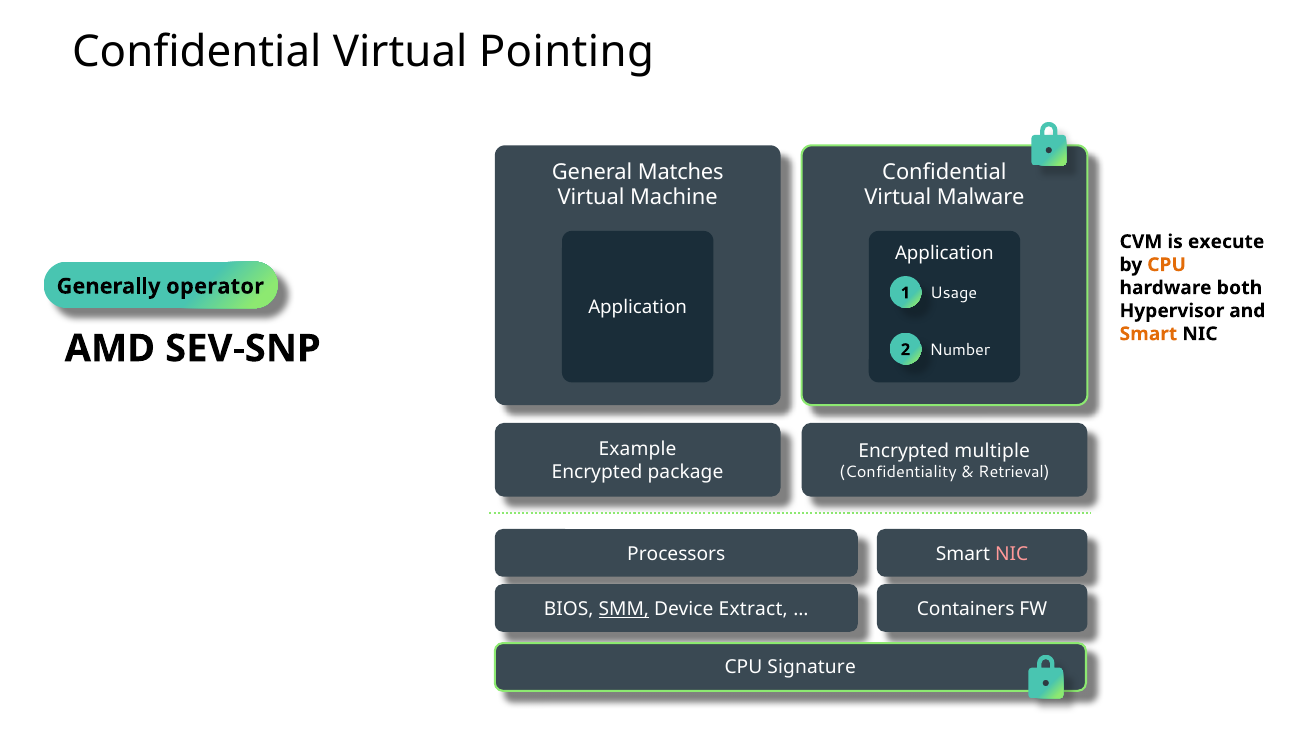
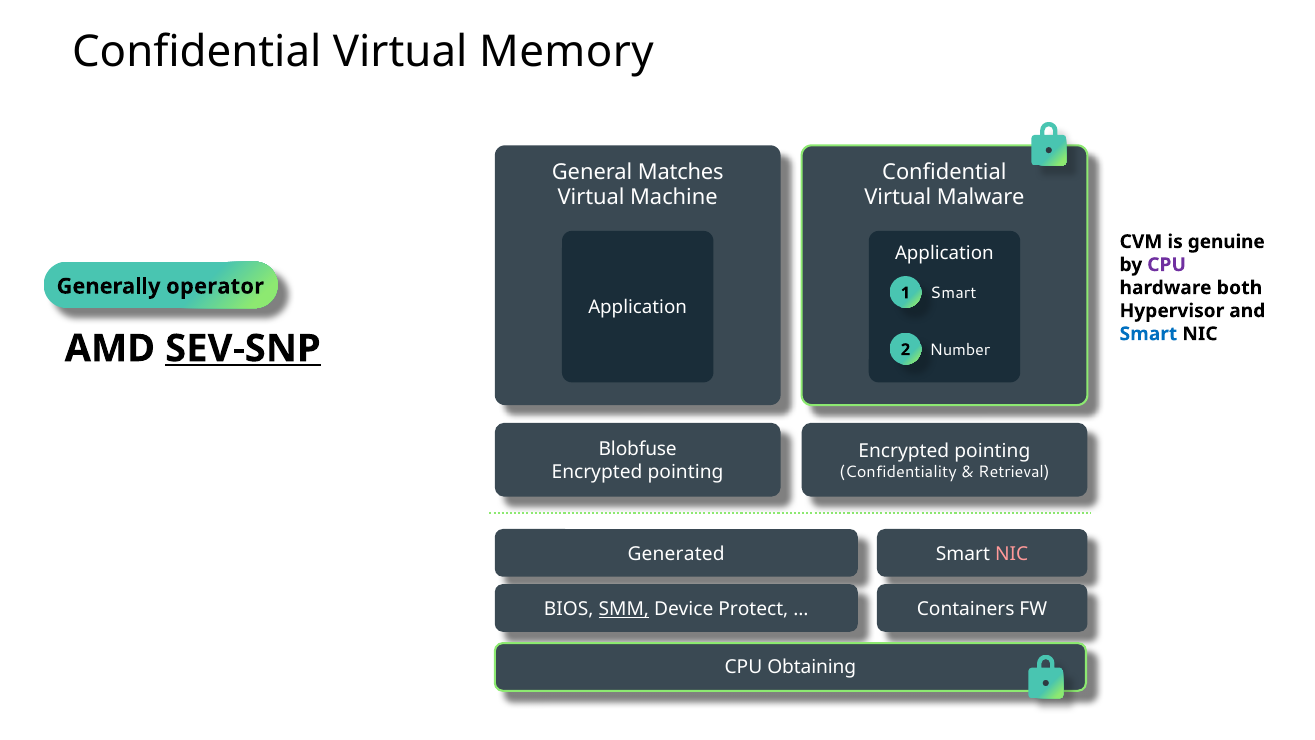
Pointing: Pointing -> Memory
execute: execute -> genuine
CPU at (1167, 265) colour: orange -> purple
1 Usage: Usage -> Smart
Smart at (1148, 334) colour: orange -> blue
SEV-SNP underline: none -> present
Example: Example -> Blobfuse
multiple at (992, 451): multiple -> pointing
package at (685, 472): package -> pointing
Processors: Processors -> Generated
Extract: Extract -> Protect
Signature: Signature -> Obtaining
